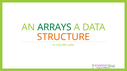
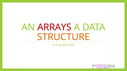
ARRAYS colour: green -> red
